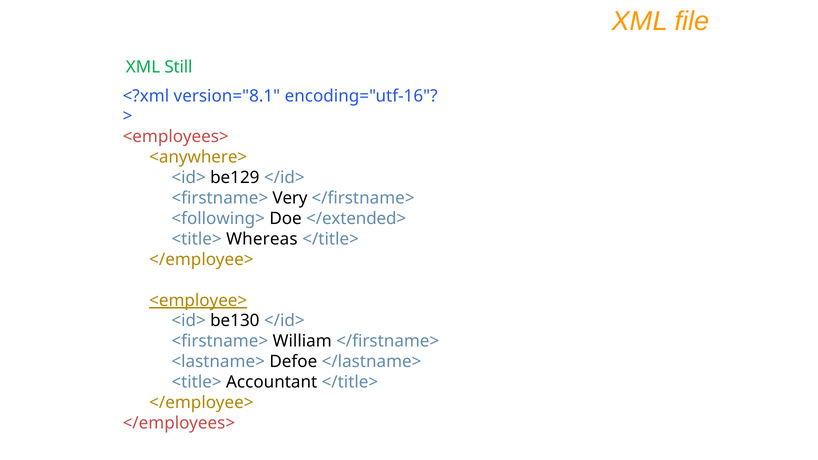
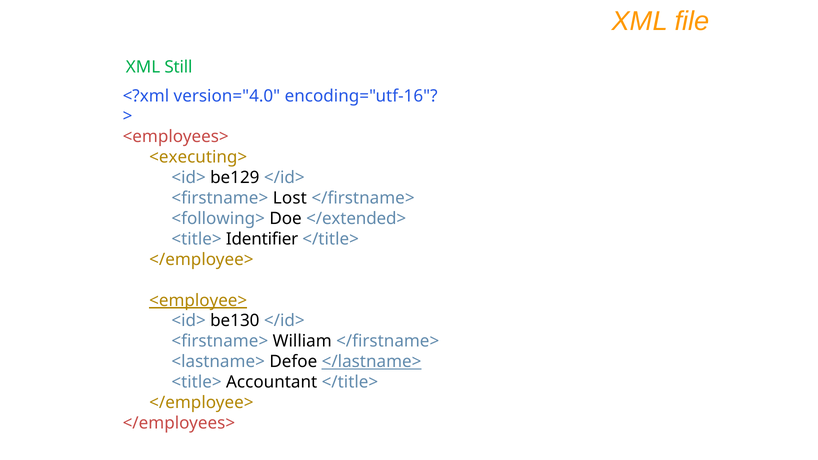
version="8.1: version="8.1 -> version="4.0
<anywhere>: <anywhere> -> <executing>
Very: Very -> Lost
Whereas: Whereas -> Identifier
</lastname> underline: none -> present
